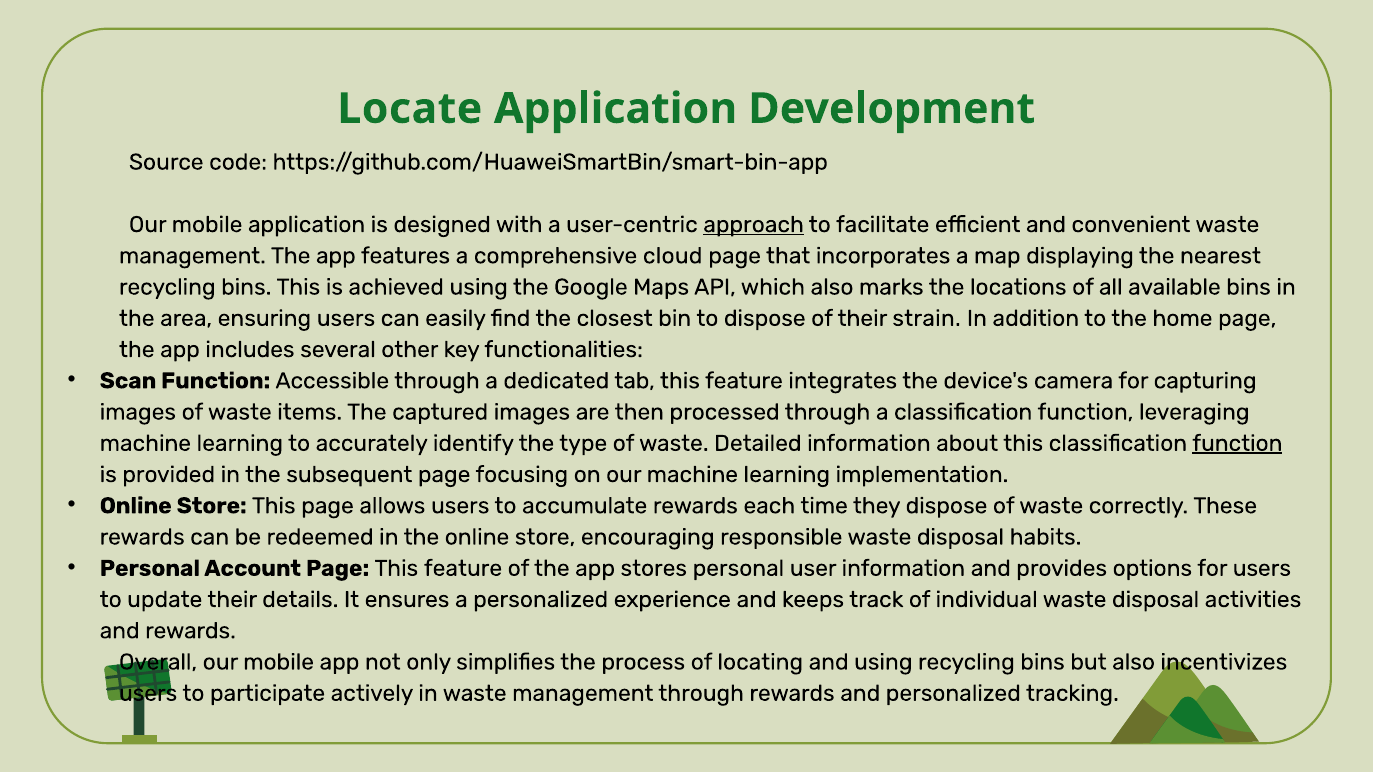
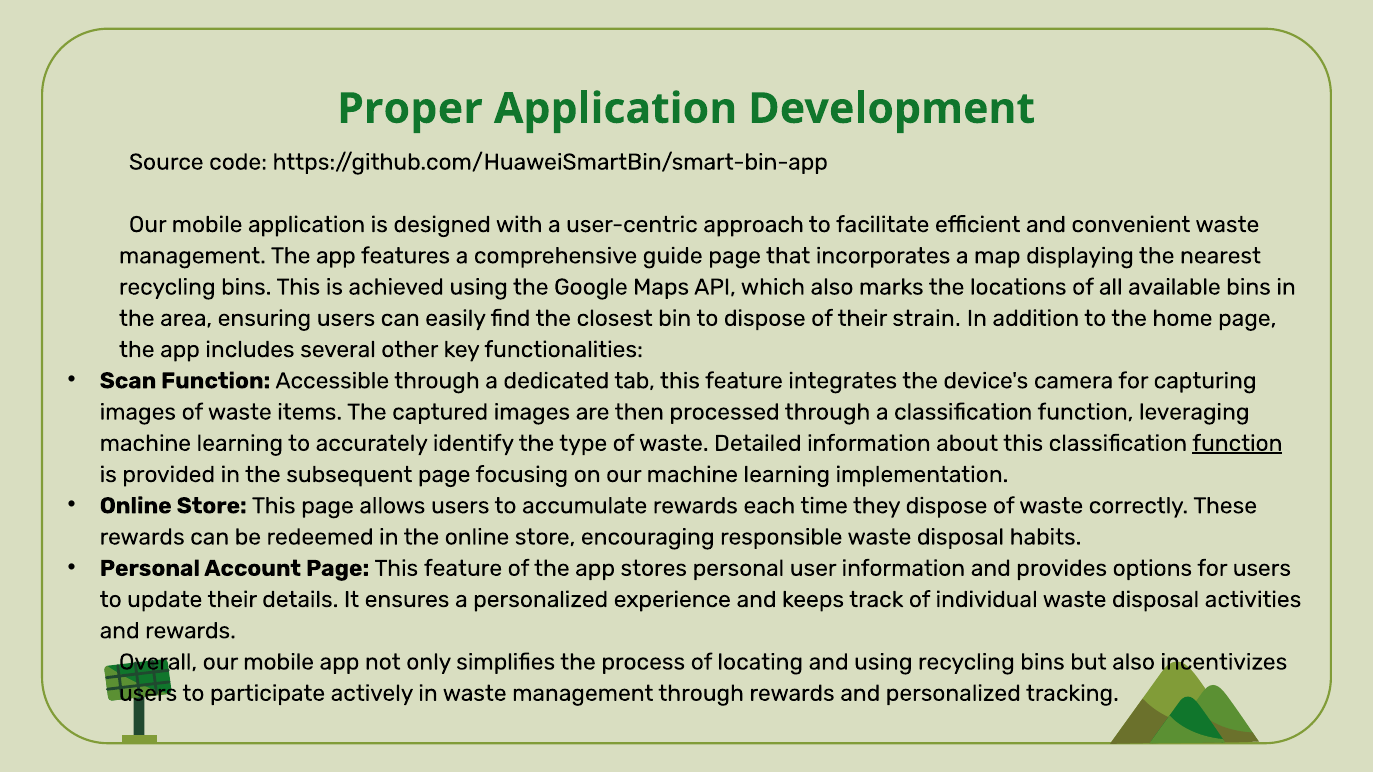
Locate: Locate -> Proper
approach underline: present -> none
cloud: cloud -> guide
